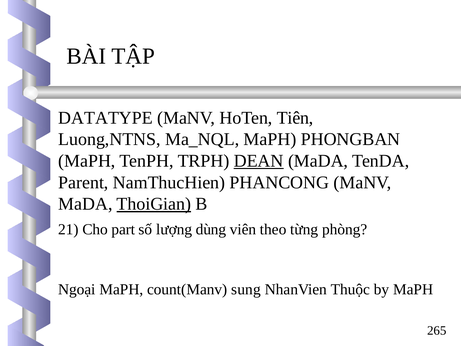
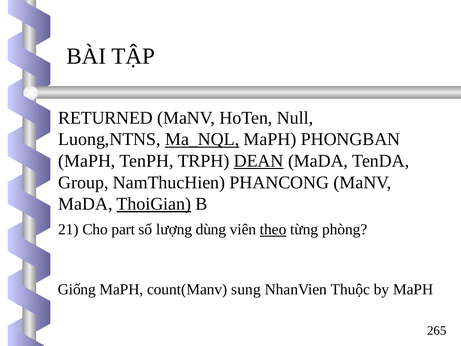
DATATYPE: DATATYPE -> RETURNED
Tiên: Tiên -> Null
Ma_NQL underline: none -> present
Parent: Parent -> Group
theo underline: none -> present
Ngoại: Ngoại -> Giống
